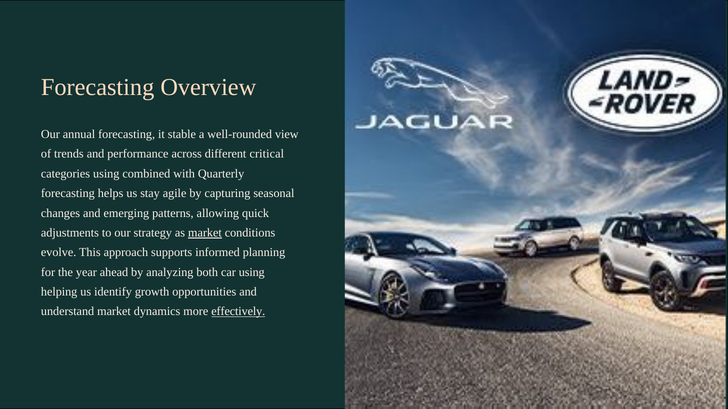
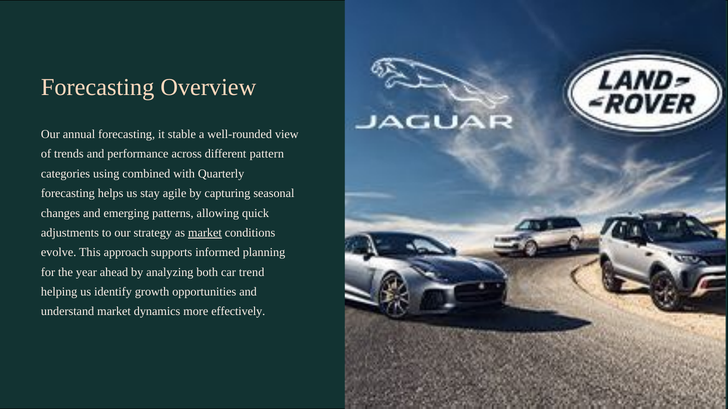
critical: critical -> pattern
car using: using -> trend
effectively underline: present -> none
